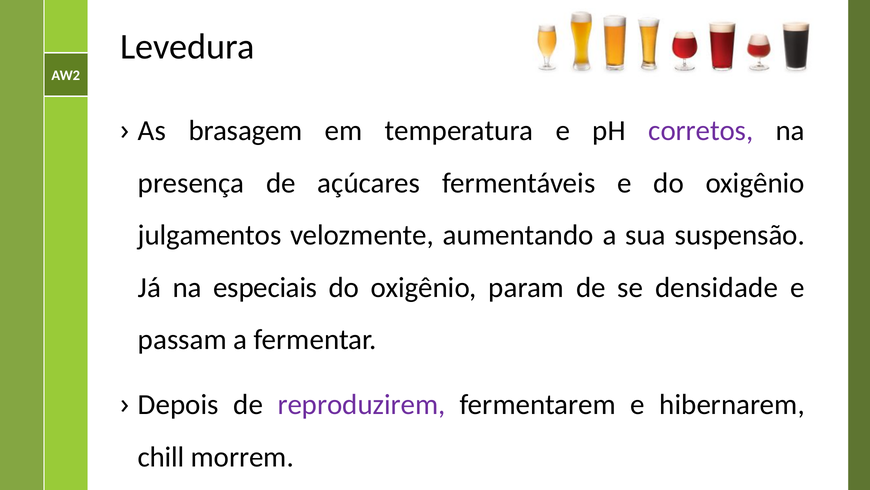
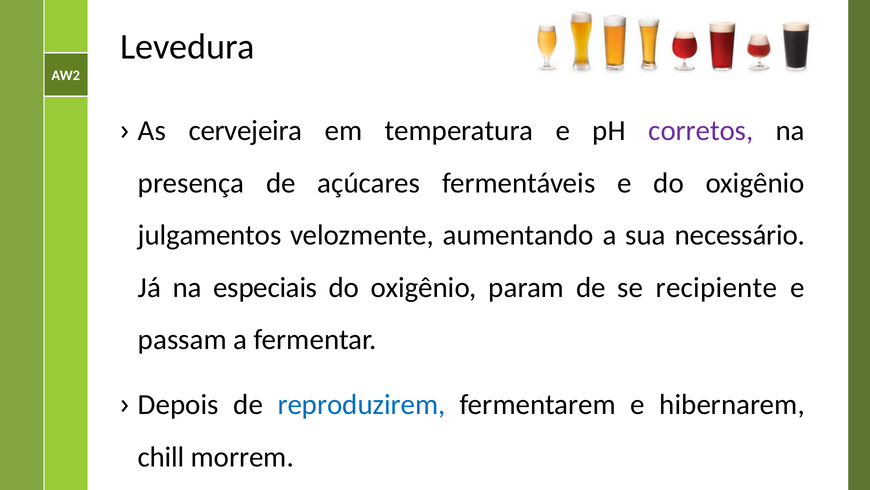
brasagem: brasagem -> cervejeira
suspensão: suspensão -> necessário
densidade: densidade -> recipiente
reproduzirem colour: purple -> blue
